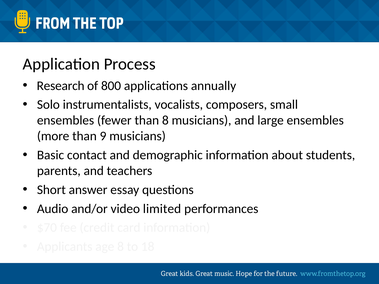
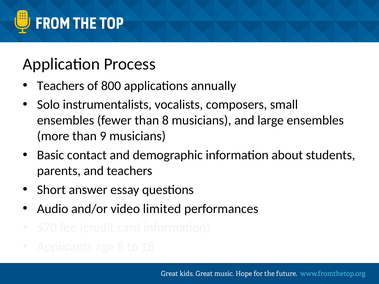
Research at (61, 86): Research -> Teachers
